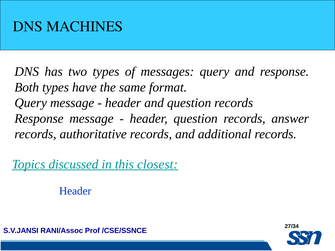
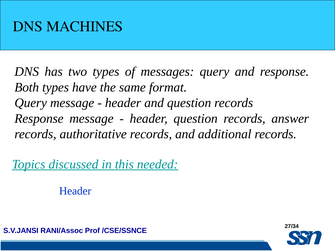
closest: closest -> needed
